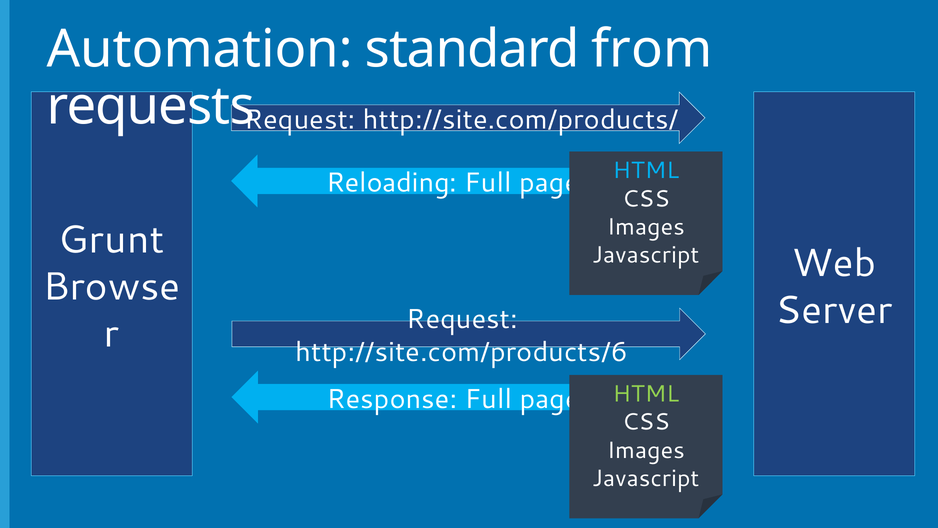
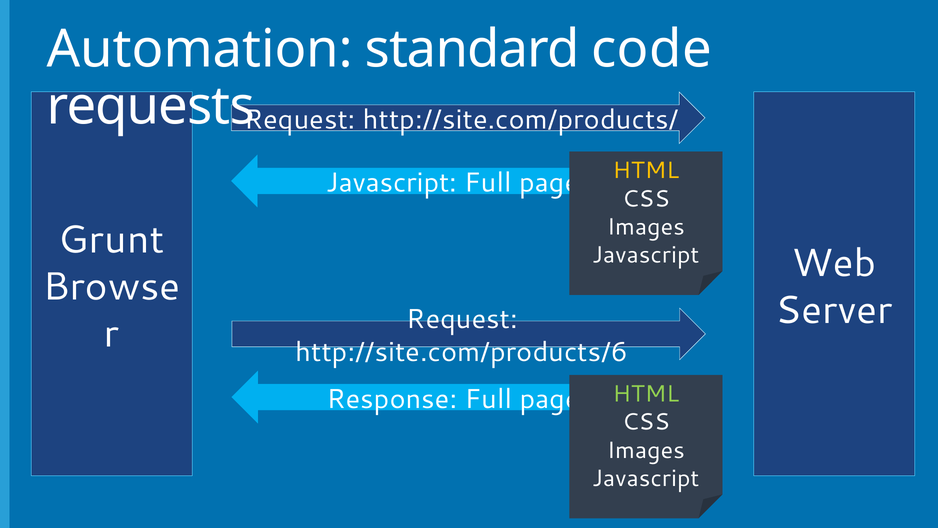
from: from -> code
Reloading at (392, 183): Reloading -> Javascript
HTML at (646, 171) colour: light blue -> yellow
